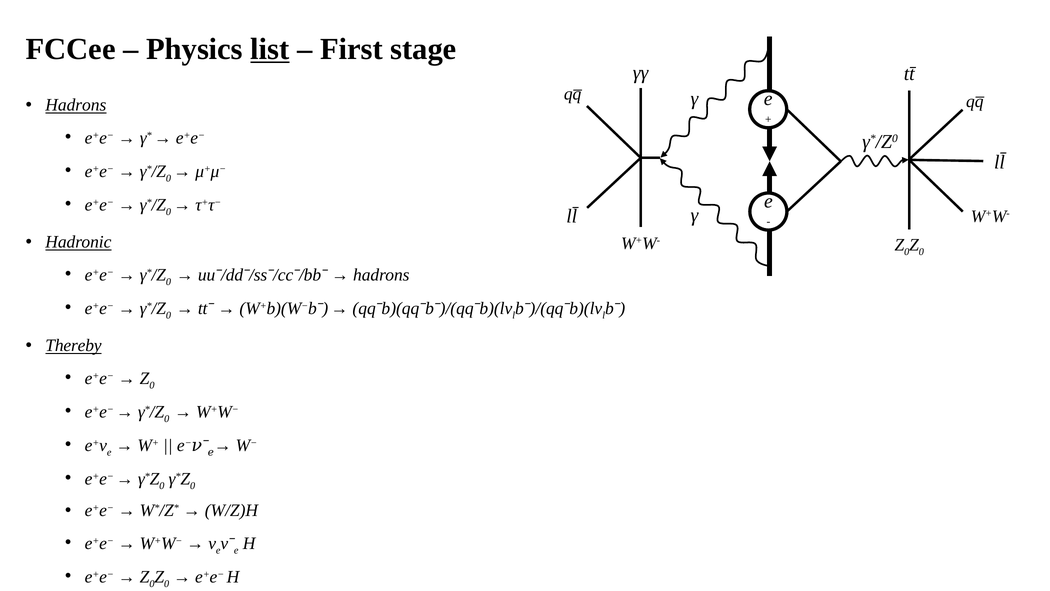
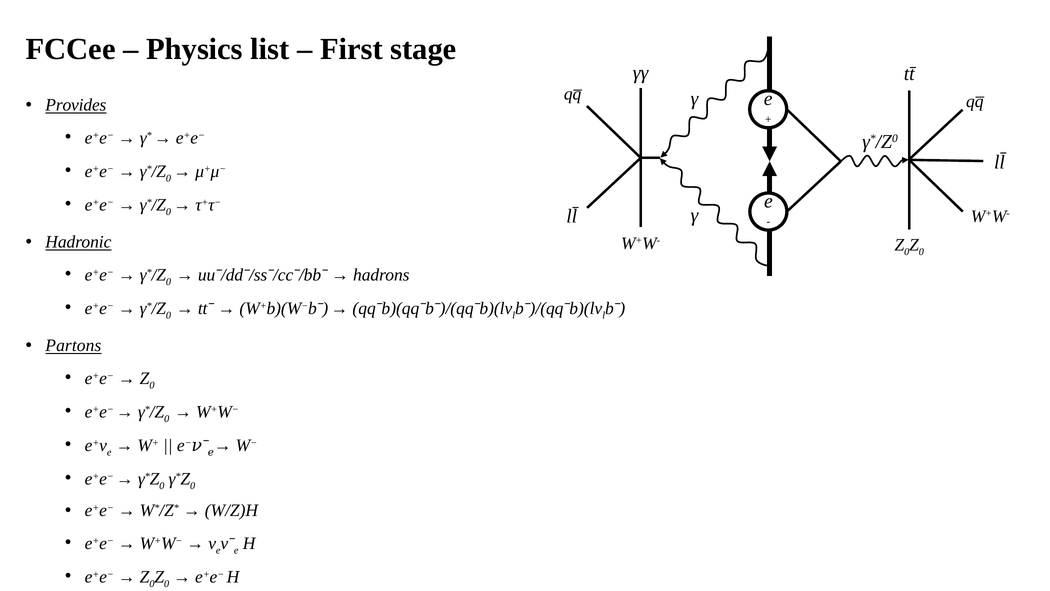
list underline: present -> none
Hadrons at (76, 105): Hadrons -> Provides
Thereby: Thereby -> Partons
